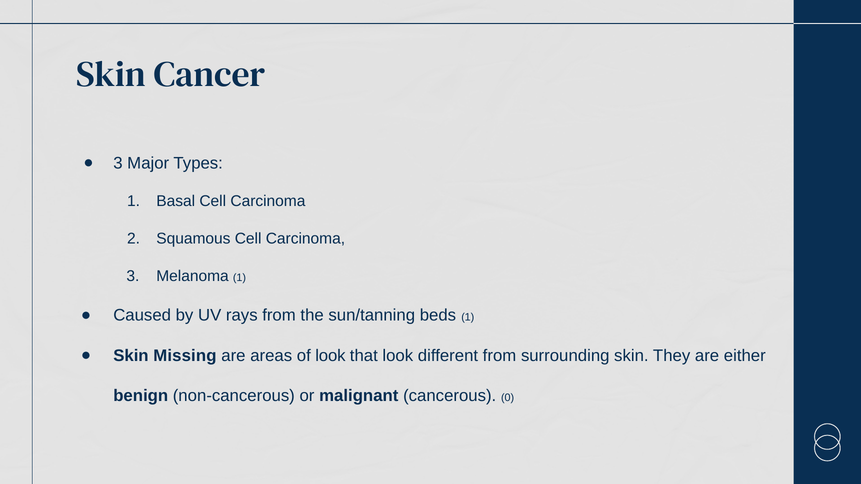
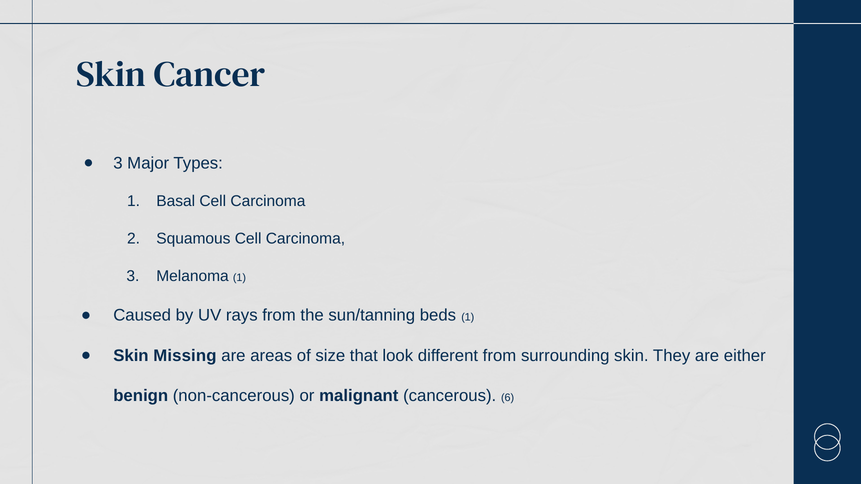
of look: look -> size
0: 0 -> 6
